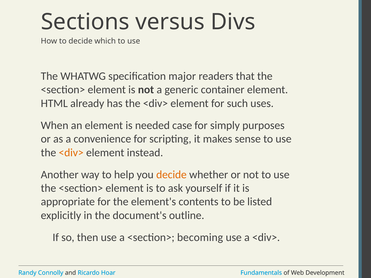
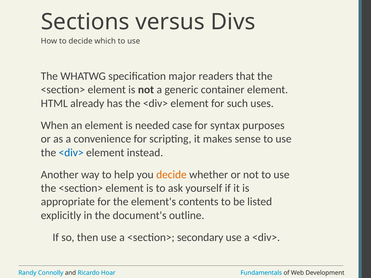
simply: simply -> syntax
<div> at (71, 153) colour: orange -> blue
becoming: becoming -> secondary
